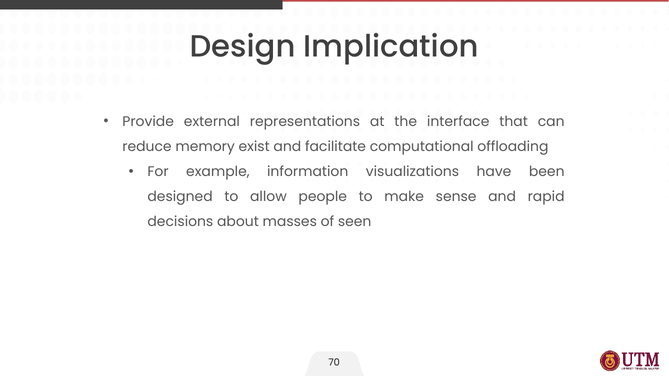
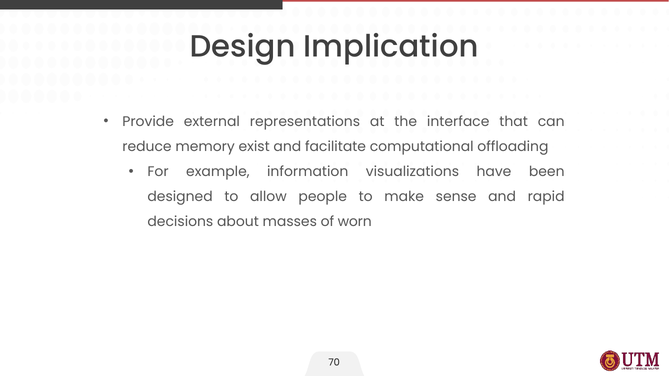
seen: seen -> worn
